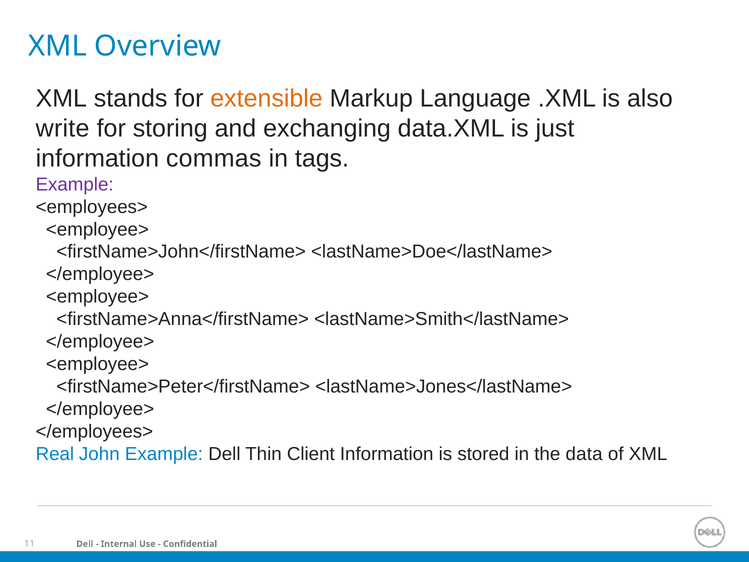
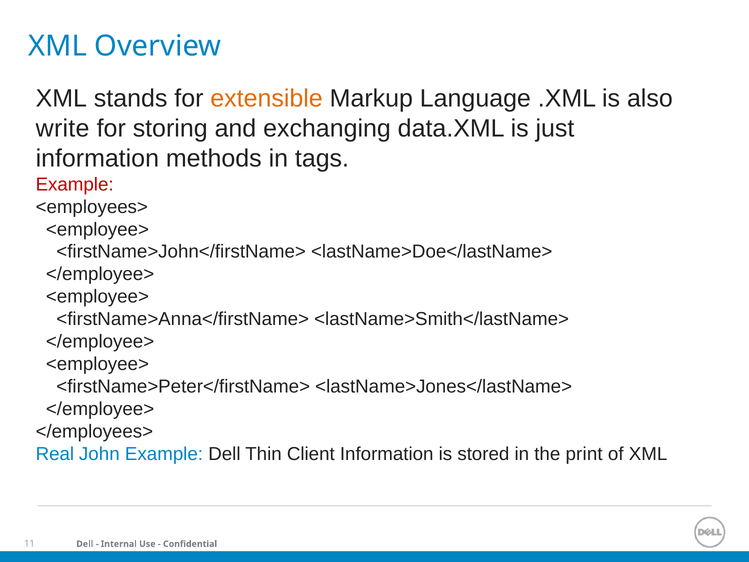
commas: commas -> methods
Example at (75, 184) colour: purple -> red
data: data -> print
